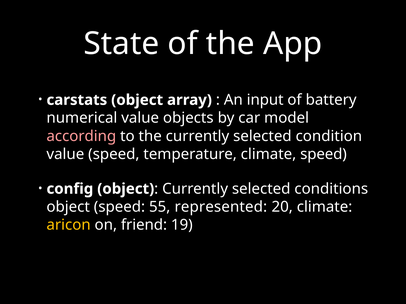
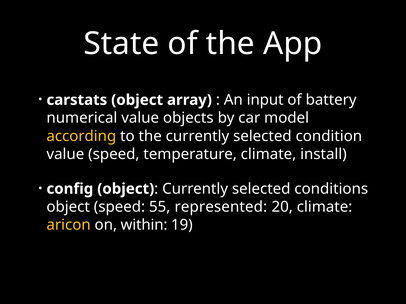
according colour: pink -> yellow
climate speed: speed -> install
friend: friend -> within
